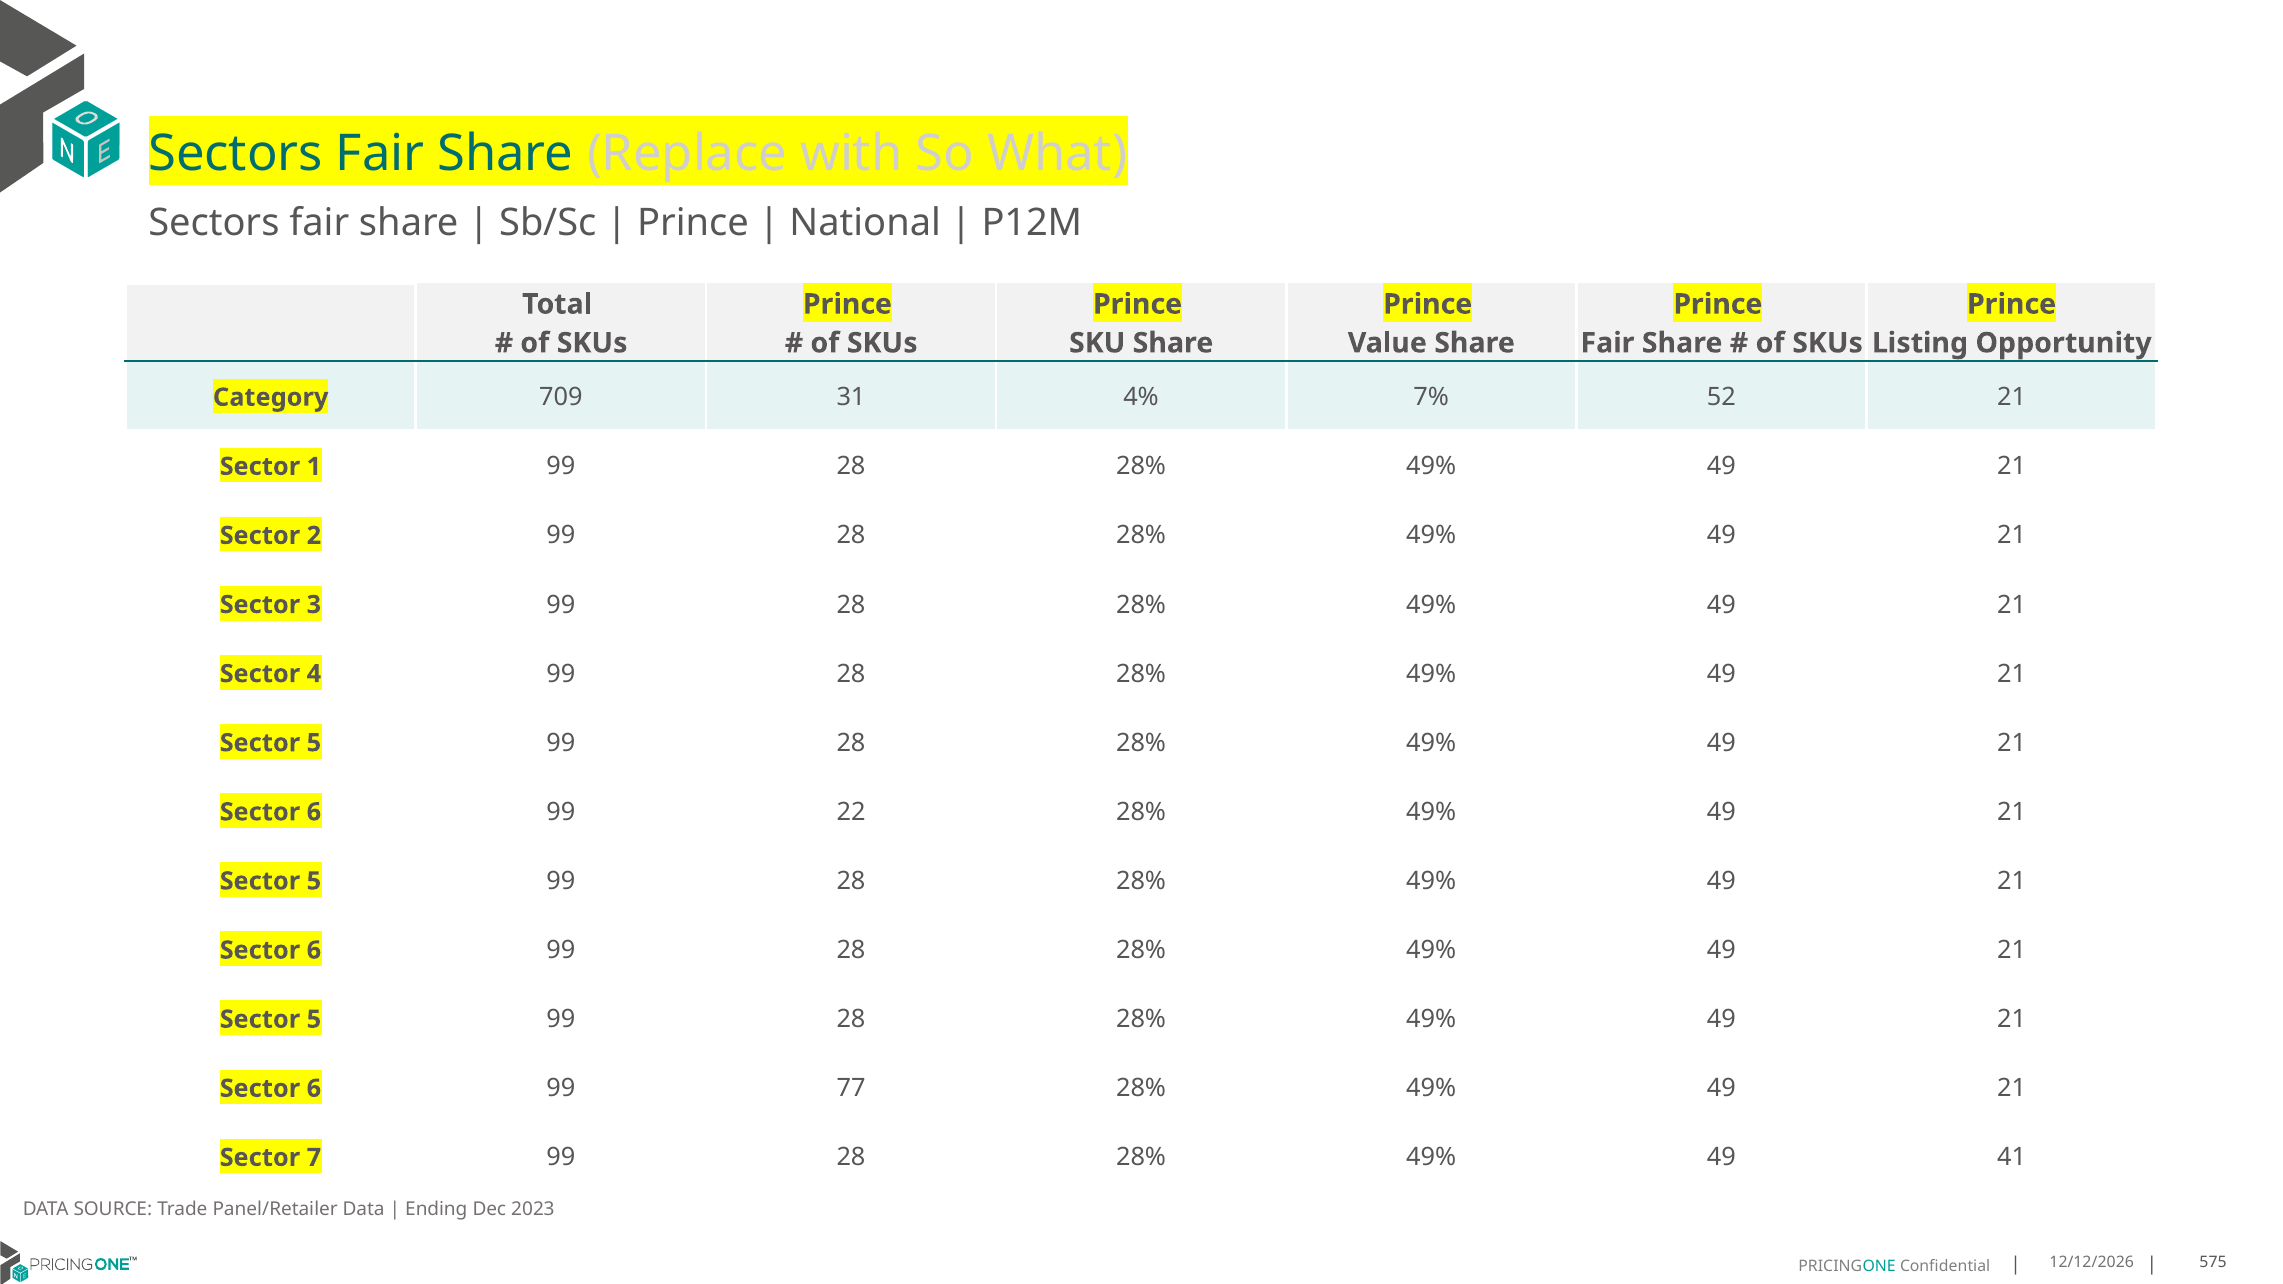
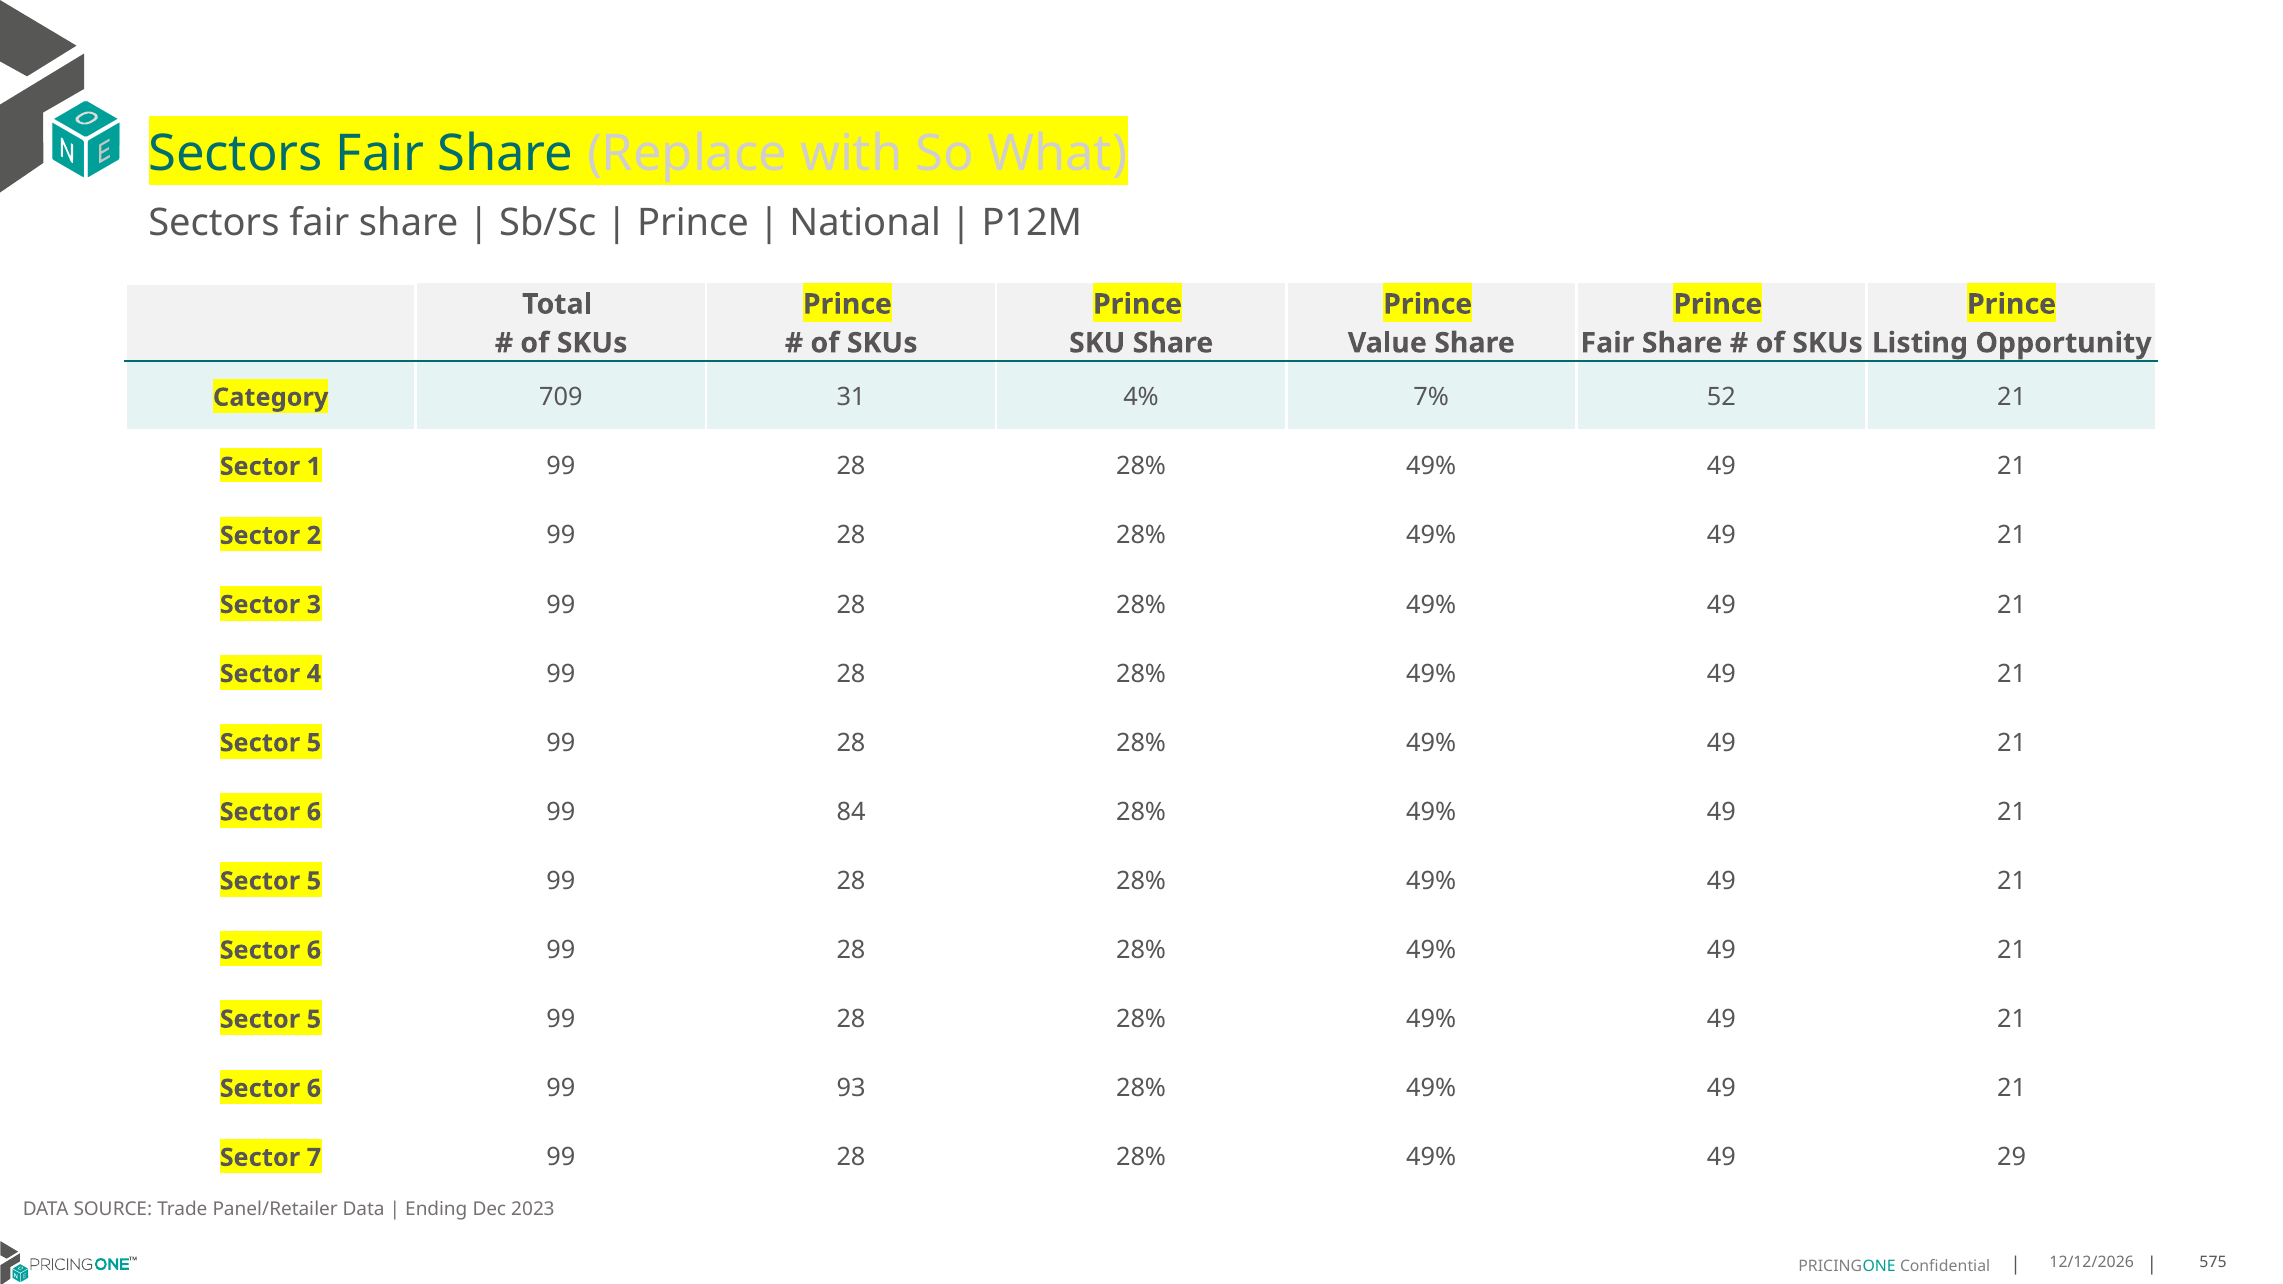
22: 22 -> 84
77: 77 -> 93
41: 41 -> 29
